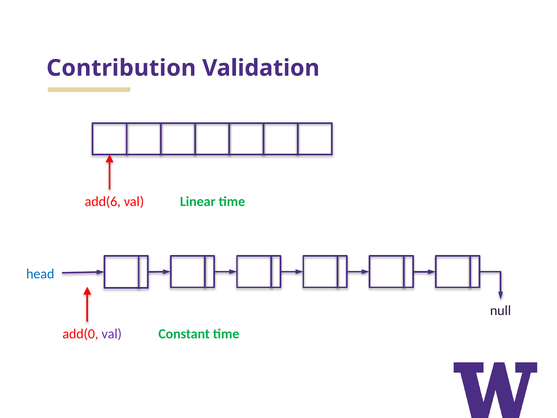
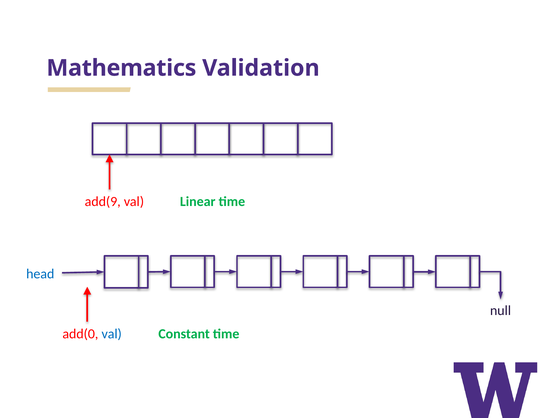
Contribution: Contribution -> Mathematics
add(6: add(6 -> add(9
val at (112, 334) colour: purple -> blue
